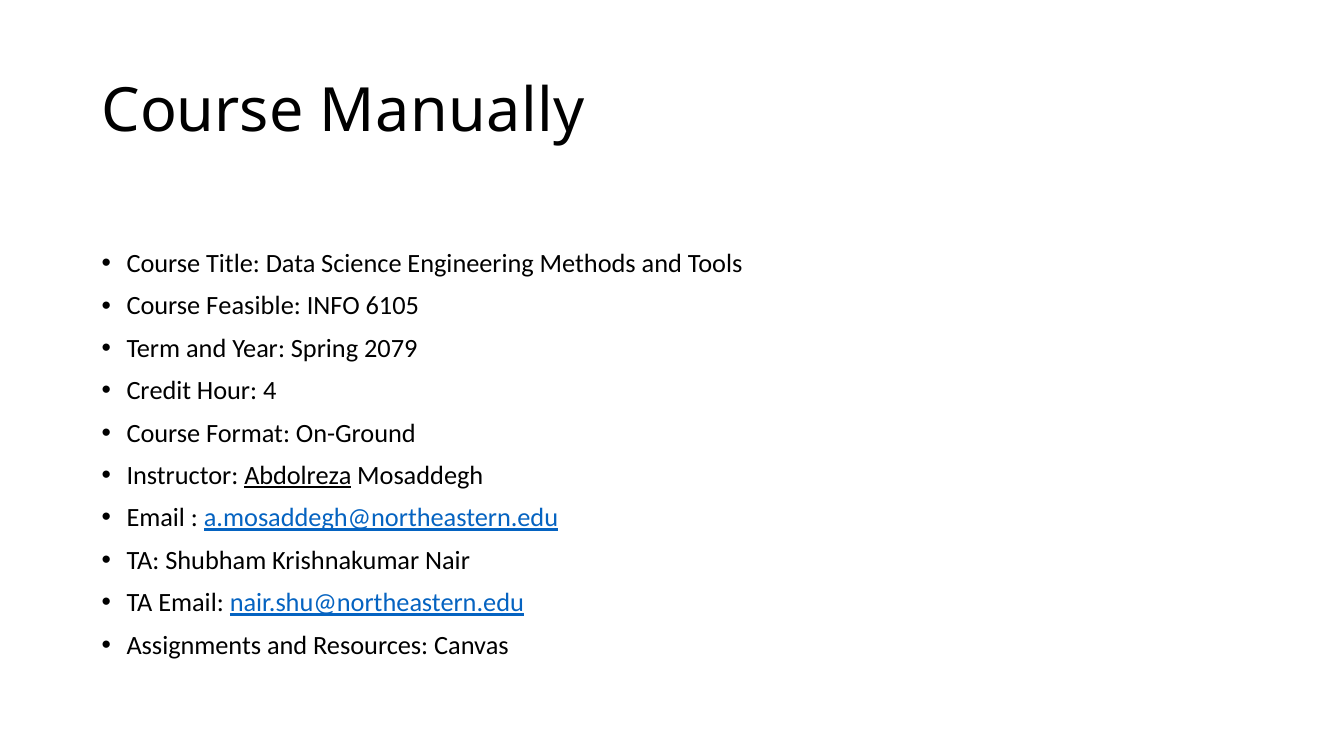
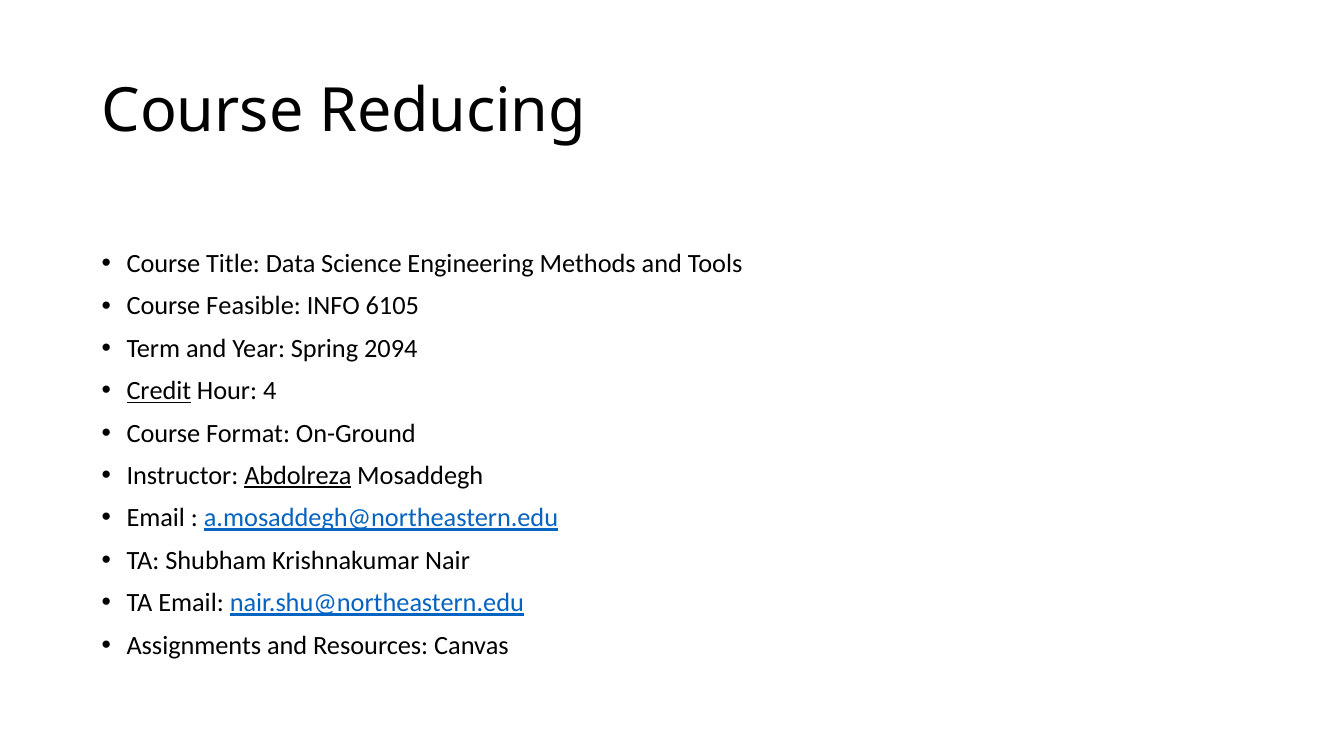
Manually: Manually -> Reducing
2079: 2079 -> 2094
Credit underline: none -> present
